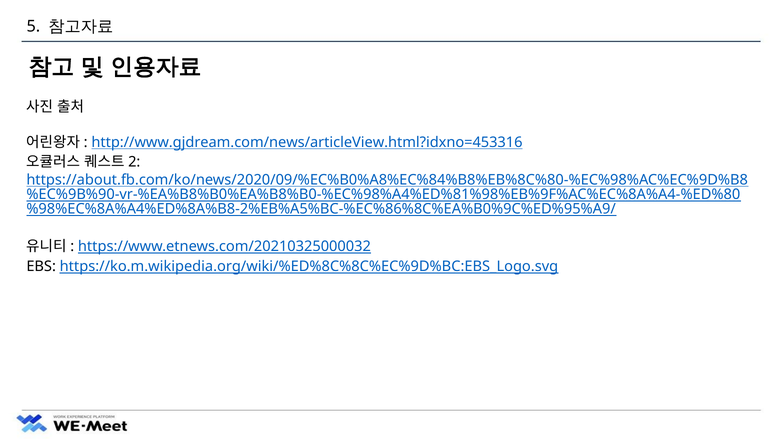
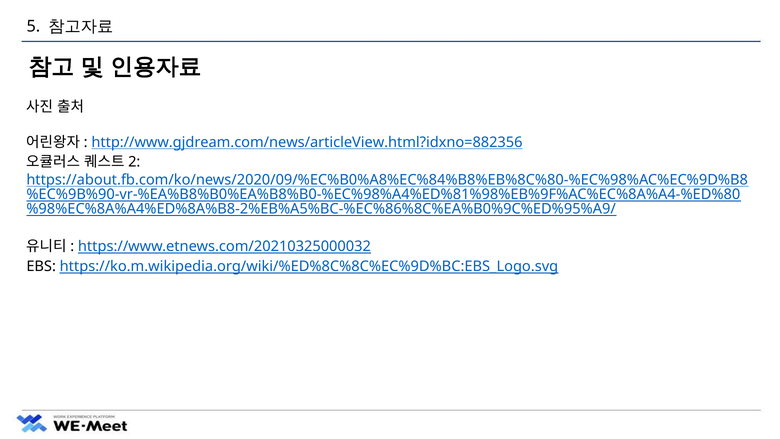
http://www.gjdream.com/news/articleView.html?idxno=453316: http://www.gjdream.com/news/articleView.html?idxno=453316 -> http://www.gjdream.com/news/articleView.html?idxno=882356
